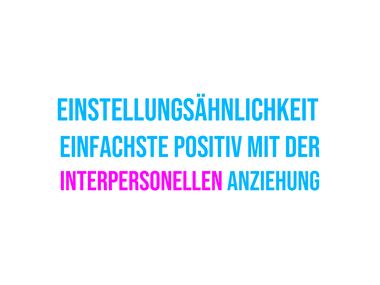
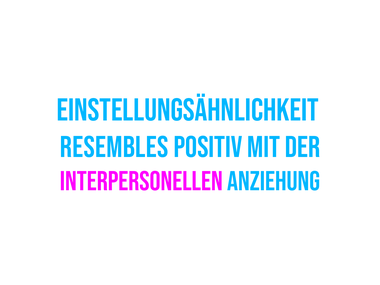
einfachste: einfachste -> resembles
